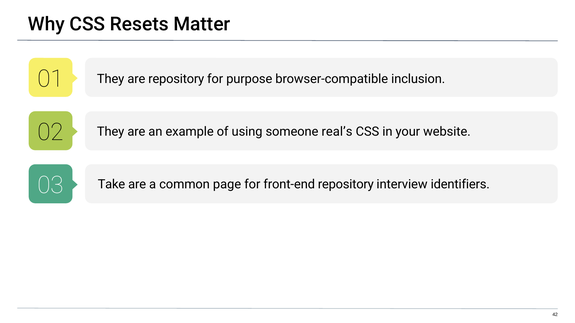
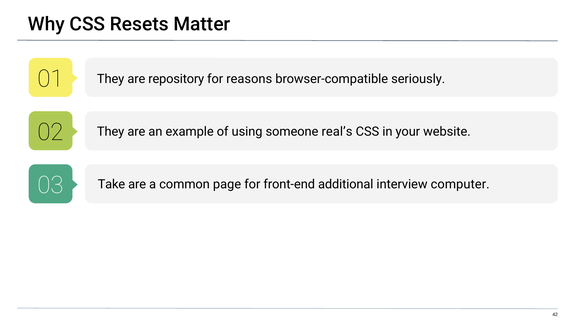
purpose: purpose -> reasons
inclusion: inclusion -> seriously
front-end repository: repository -> additional
identifiers: identifiers -> computer
